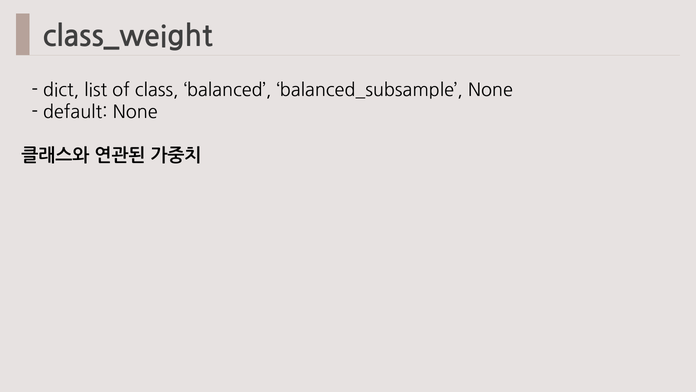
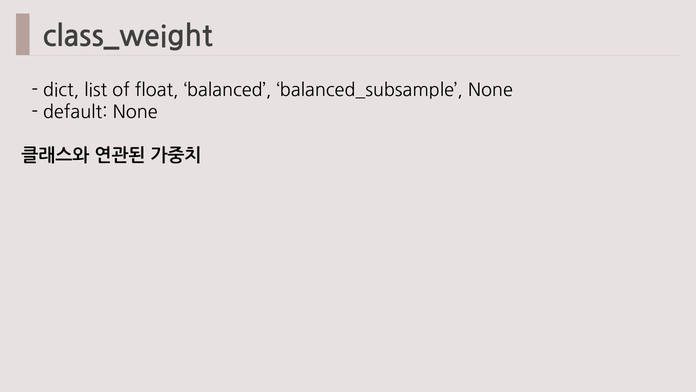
class: class -> float
